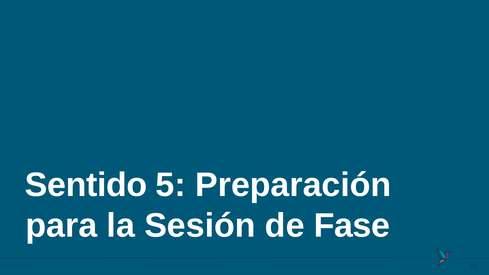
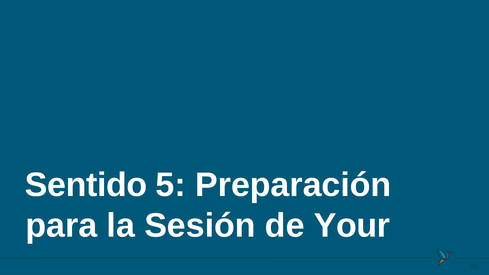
Fase: Fase -> Your
